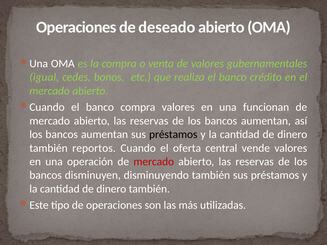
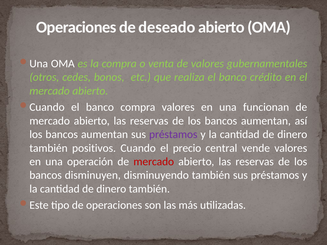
igual: igual -> otros
préstamos at (173, 135) colour: black -> purple
reportos: reportos -> positivos
oferta: oferta -> precio
